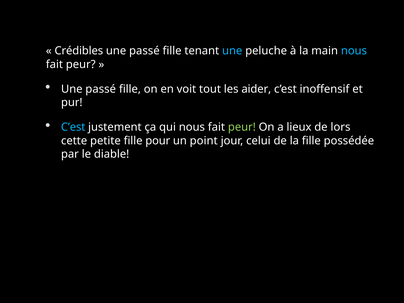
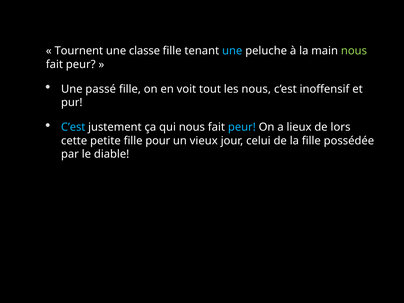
Crédibles: Crédibles -> Tournent
passé at (144, 51): passé -> classe
nous at (354, 51) colour: light blue -> light green
les aider: aider -> nous
peur at (242, 127) colour: light green -> light blue
point: point -> vieux
